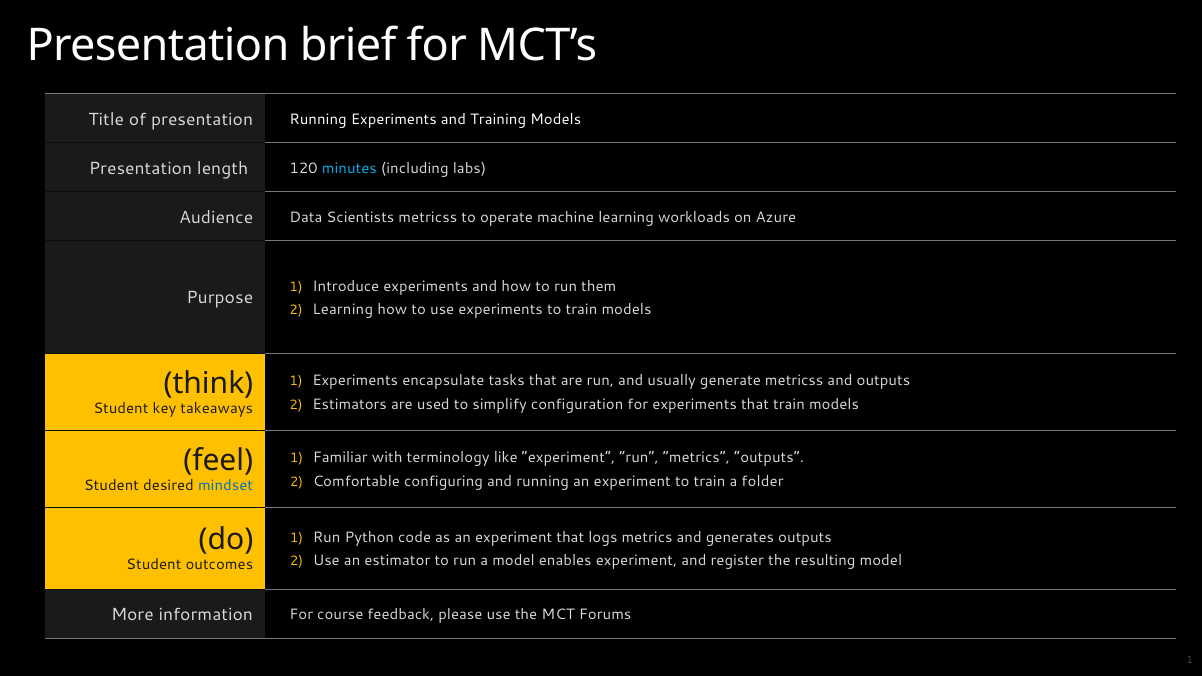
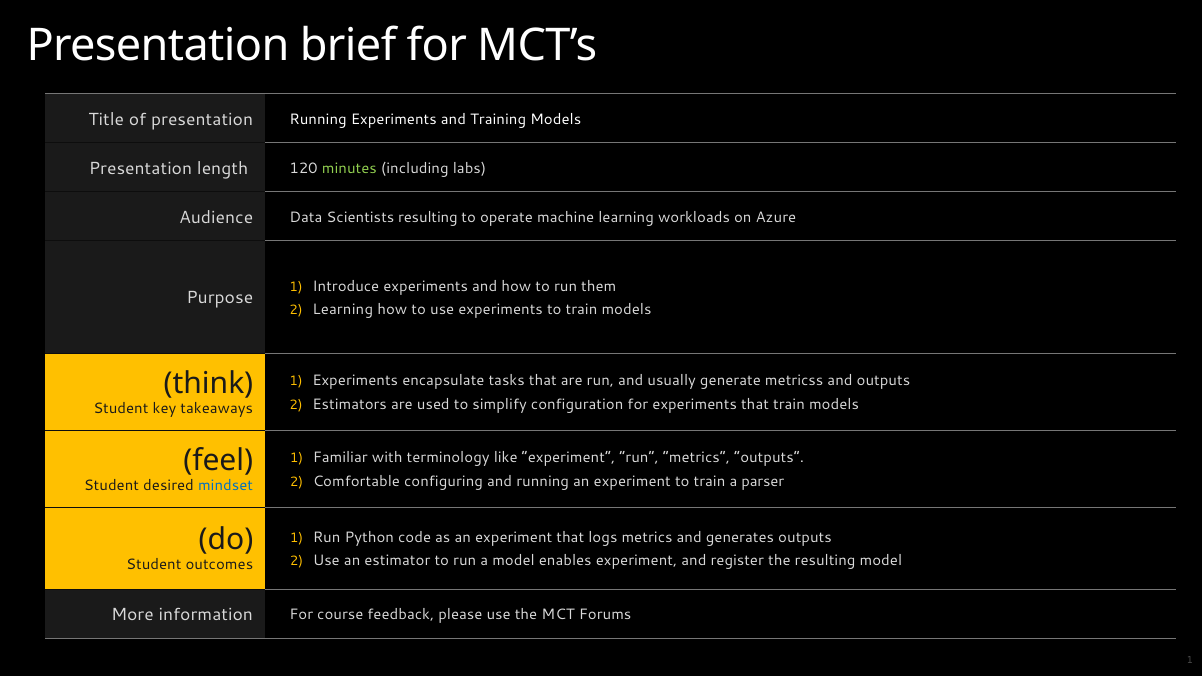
minutes colour: light blue -> light green
Scientists metricss: metricss -> resulting
folder: folder -> parser
